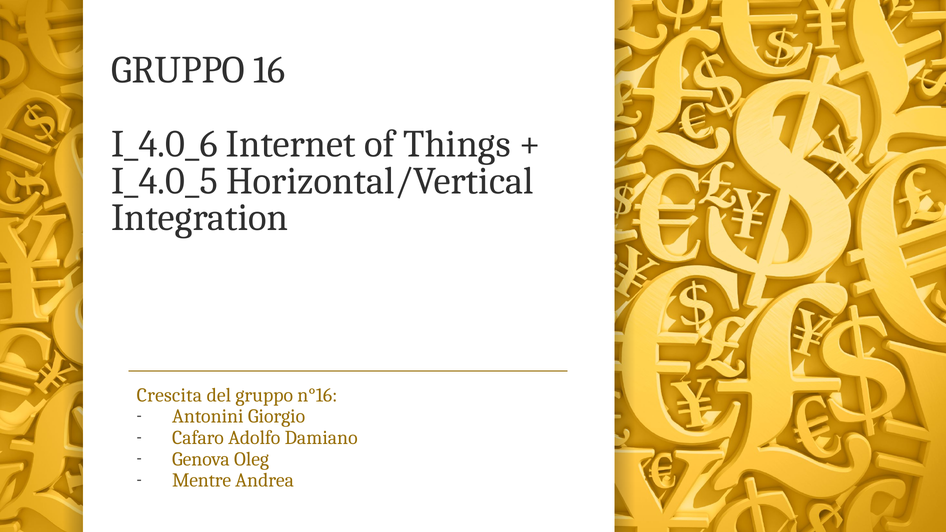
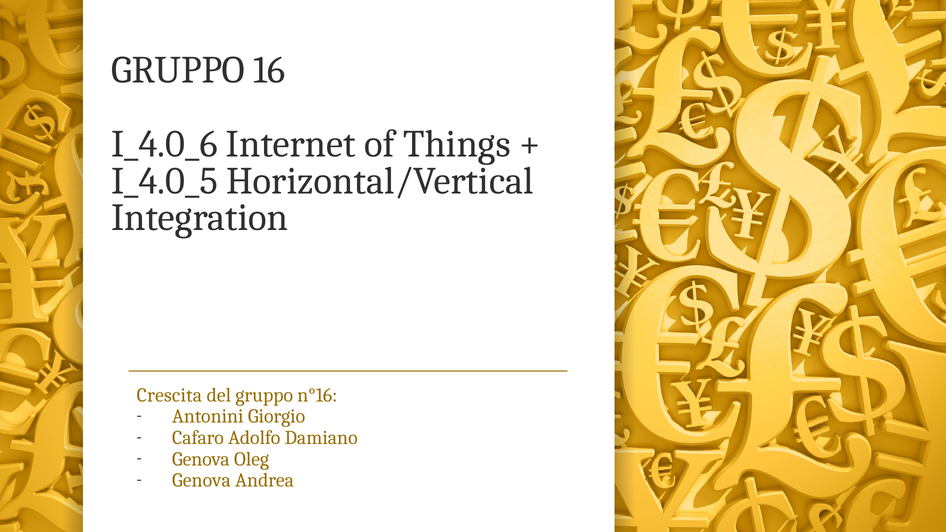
Mentre at (202, 481): Mentre -> Genova
